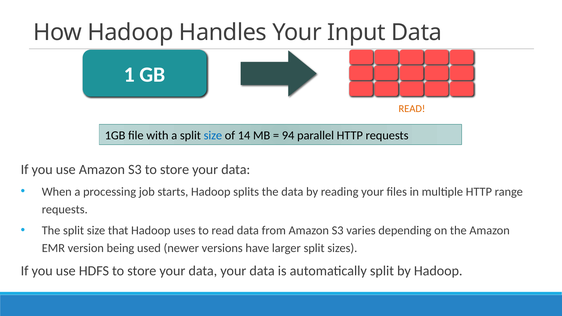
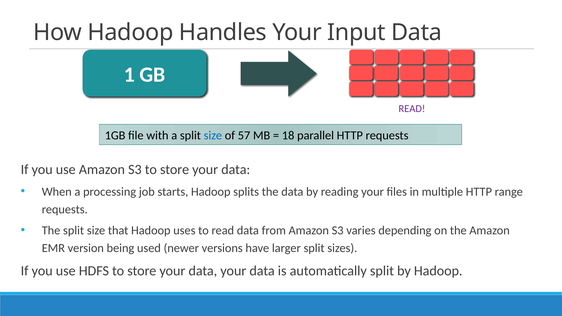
READ at (412, 109) colour: orange -> purple
14: 14 -> 57
94: 94 -> 18
